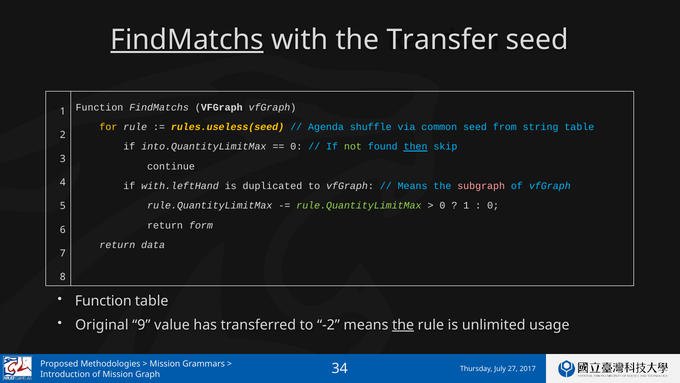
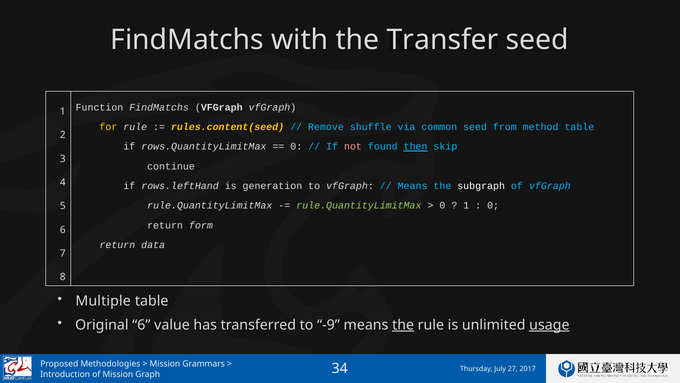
FindMatchs at (187, 40) underline: present -> none
rules.useless(seed: rules.useless(seed -> rules.content(seed
Agenda: Agenda -> Remove
string: string -> method
into.QuantityLimitMax: into.QuantityLimitMax -> rows.QuantityLimitMax
not colour: light green -> pink
with.leftHand: with.leftHand -> rows.leftHand
duplicated: duplicated -> generation
subgraph colour: pink -> white
Function at (103, 301): Function -> Multiple
Original 9: 9 -> 6
-2: -2 -> -9
usage underline: none -> present
